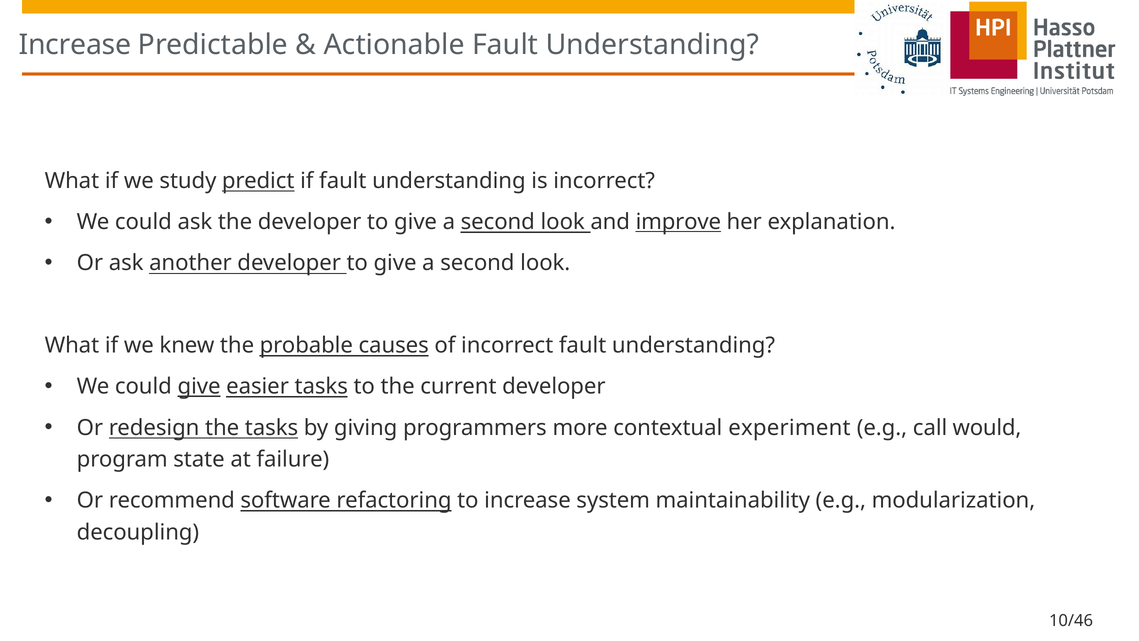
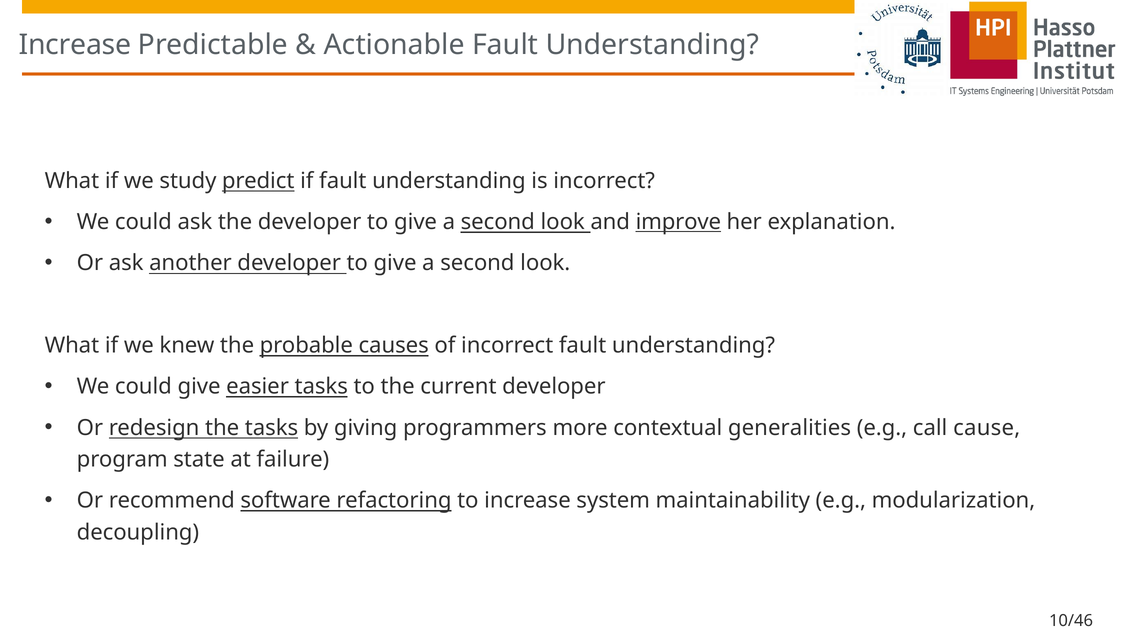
give at (199, 386) underline: present -> none
experiment: experiment -> generalities
would: would -> cause
